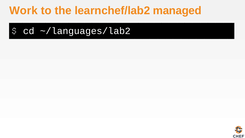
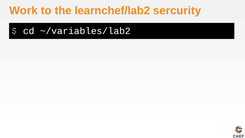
managed: managed -> sercurity
~/languages/lab2: ~/languages/lab2 -> ~/variables/lab2
